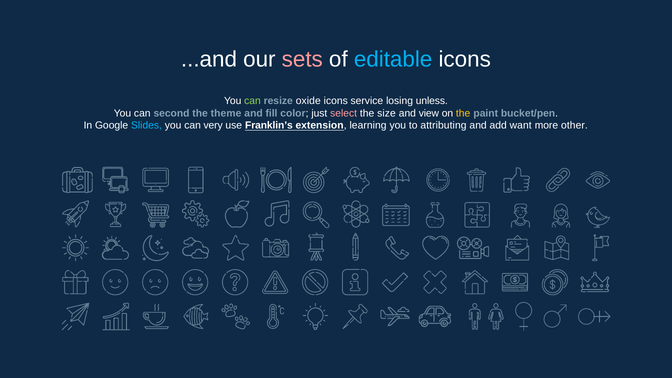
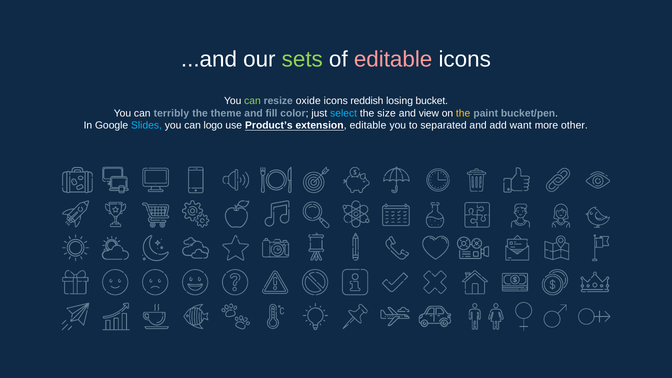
sets colour: pink -> light green
editable at (393, 59) colour: light blue -> pink
service: service -> reddish
unless: unless -> bucket
second: second -> terribly
select colour: pink -> light blue
very: very -> logo
Franklin’s: Franklin’s -> Product’s
extension learning: learning -> editable
attributing: attributing -> separated
